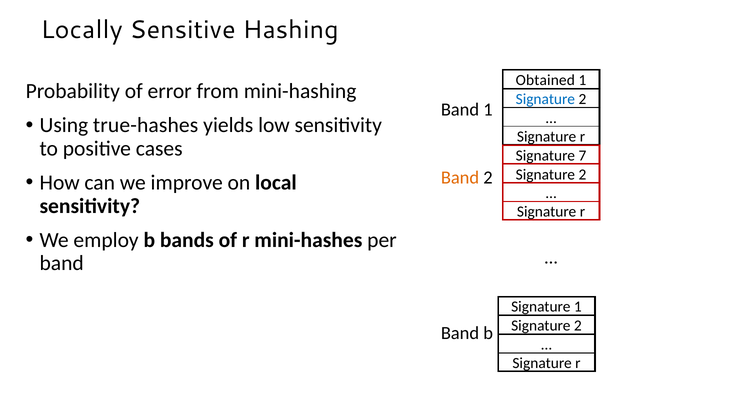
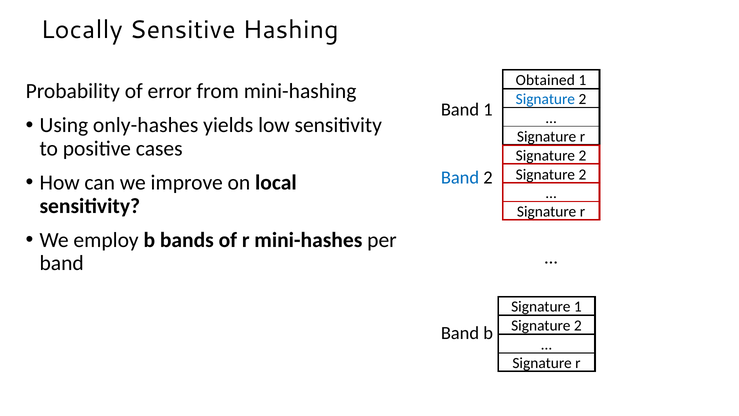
true-hashes: true-hashes -> only-hashes
7 at (582, 155): 7 -> 2
Band at (460, 177) colour: orange -> blue
